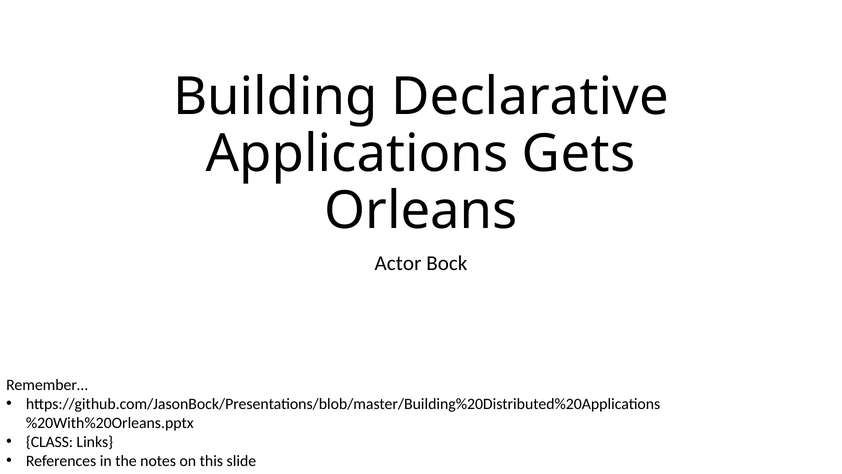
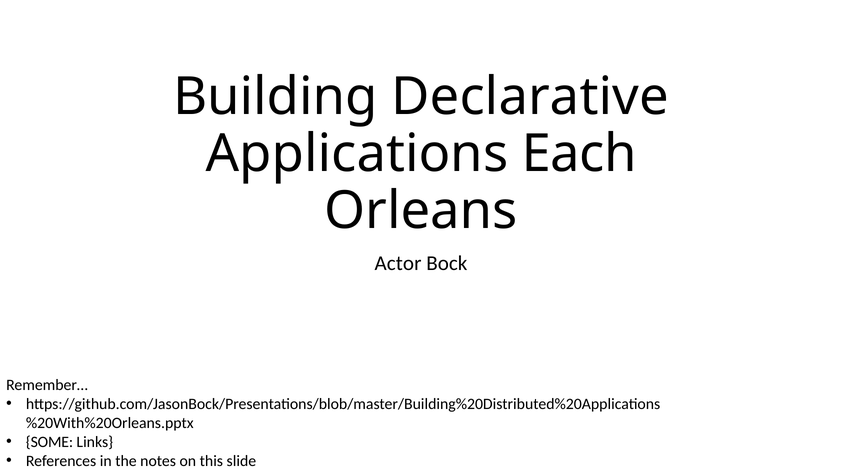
Gets: Gets -> Each
CLASS: CLASS -> SOME
